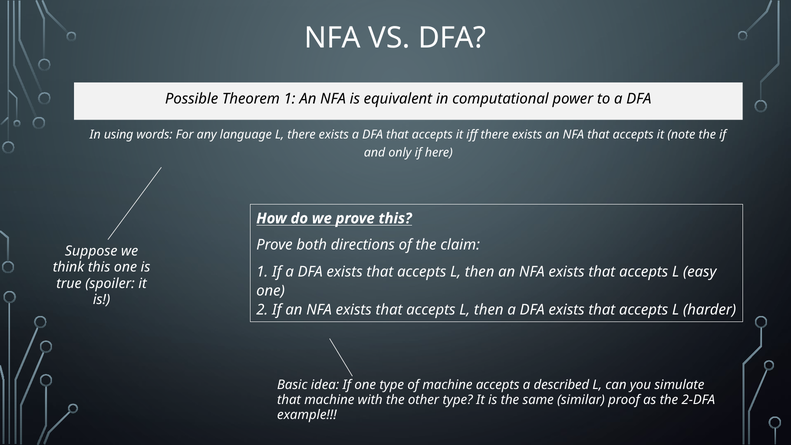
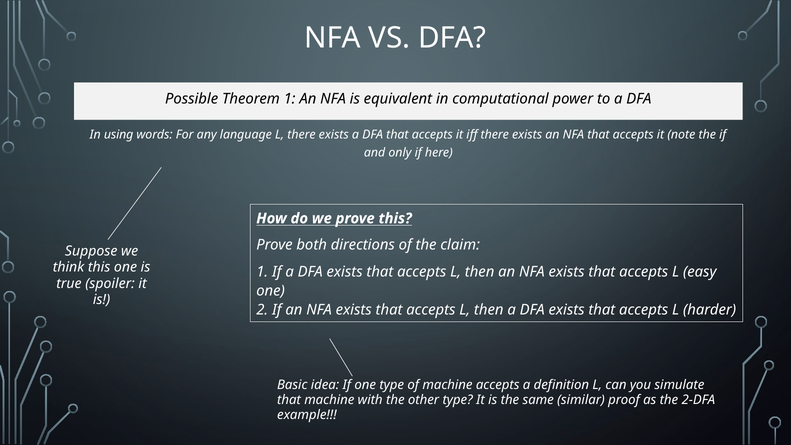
described: described -> definition
